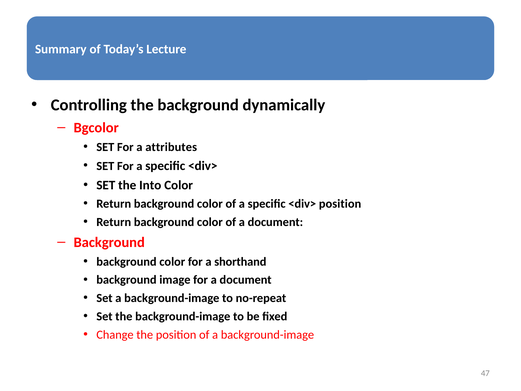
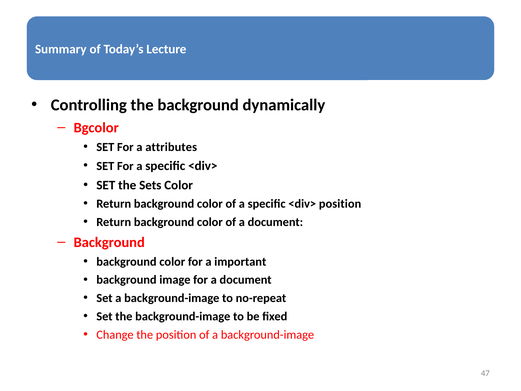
Into: Into -> Sets
shorthand: shorthand -> important
